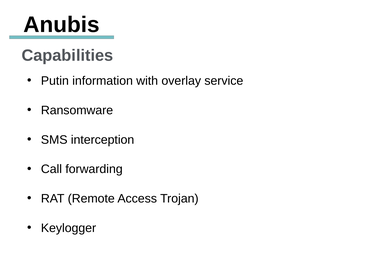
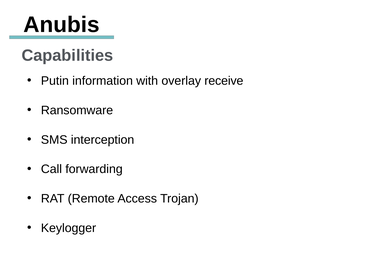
service: service -> receive
